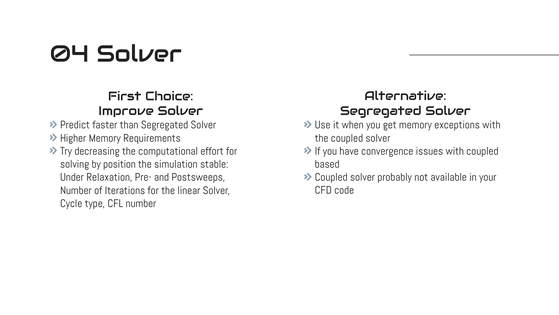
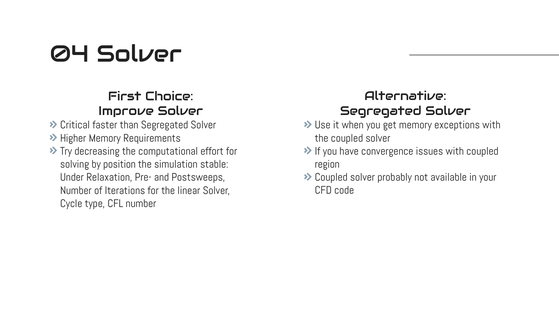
Predict: Predict -> Critical
based: based -> region
